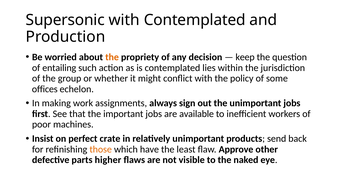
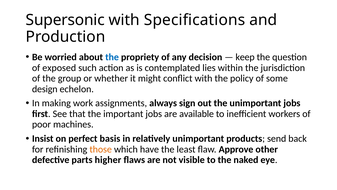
with Contemplated: Contemplated -> Specifications
the at (112, 57) colour: orange -> blue
entailing: entailing -> exposed
offices: offices -> design
crate: crate -> basis
